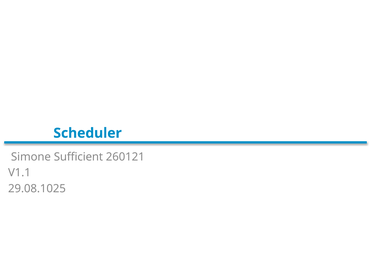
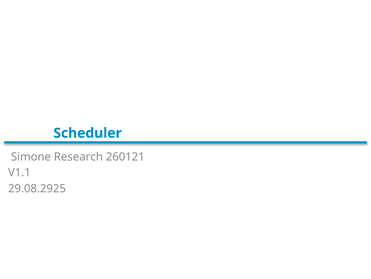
Sufficient: Sufficient -> Research
29.08.1025: 29.08.1025 -> 29.08.2925
